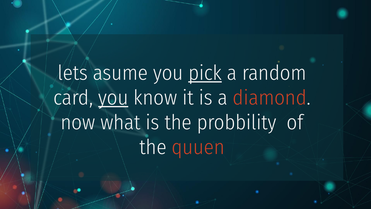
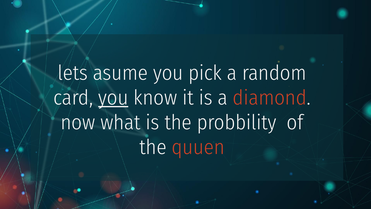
pick underline: present -> none
